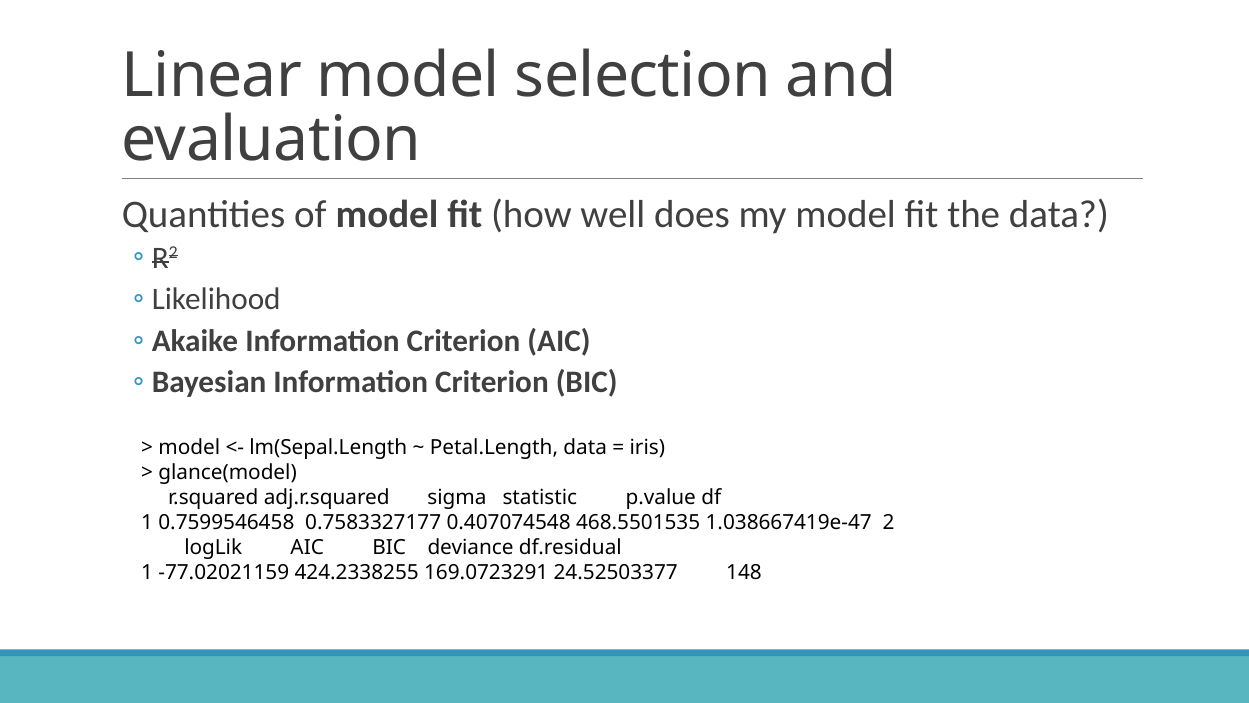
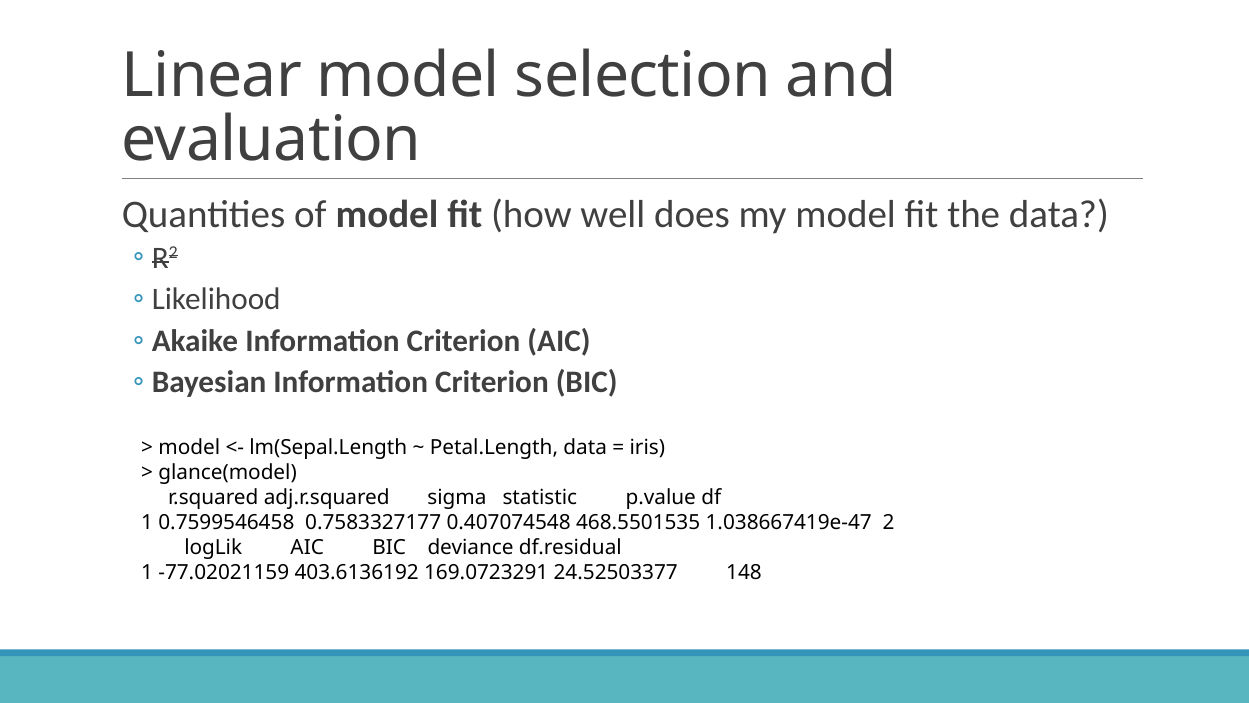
424.2338255: 424.2338255 -> 403.6136192
